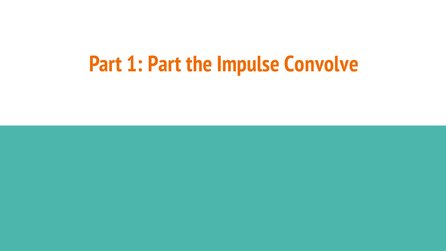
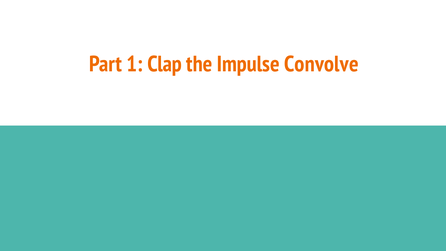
1 Part: Part -> Clap
